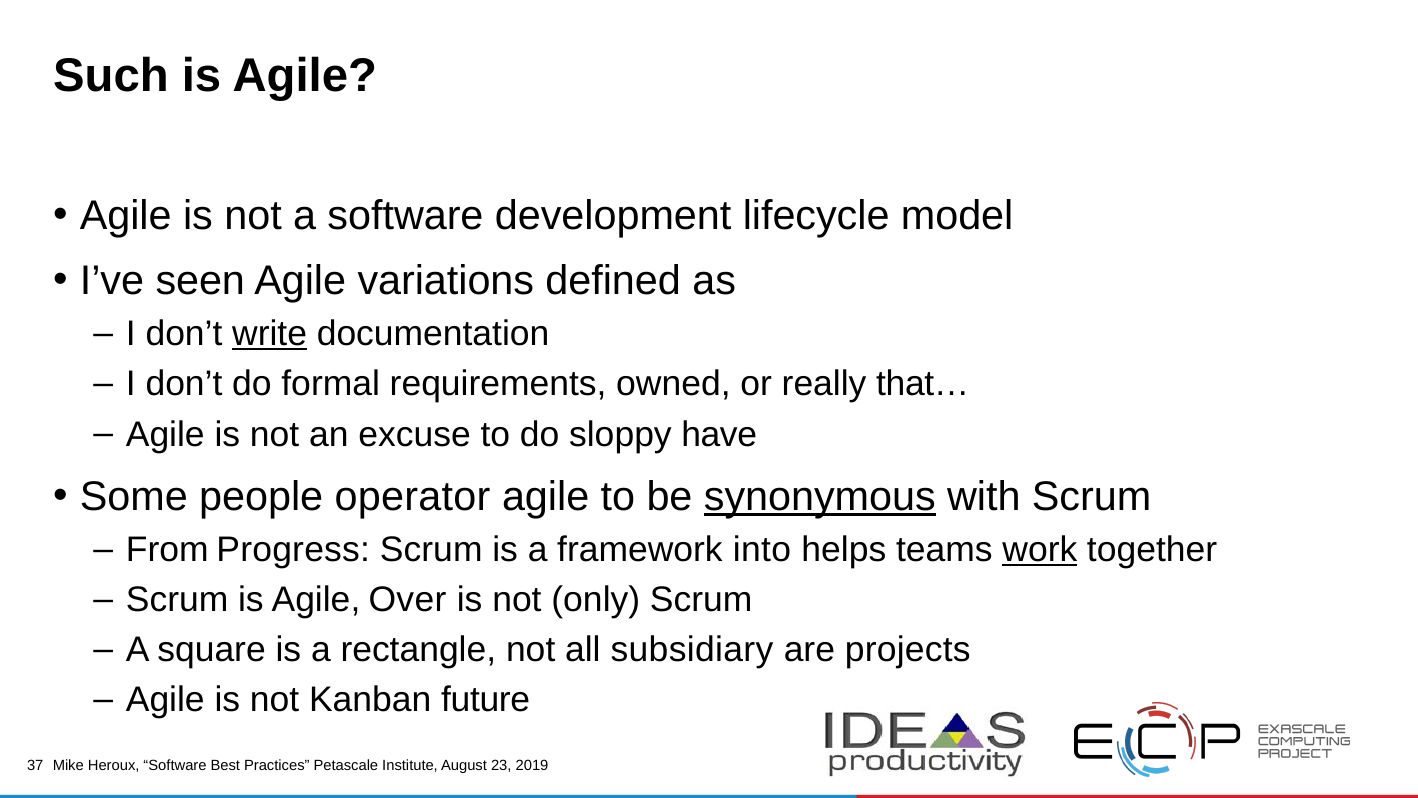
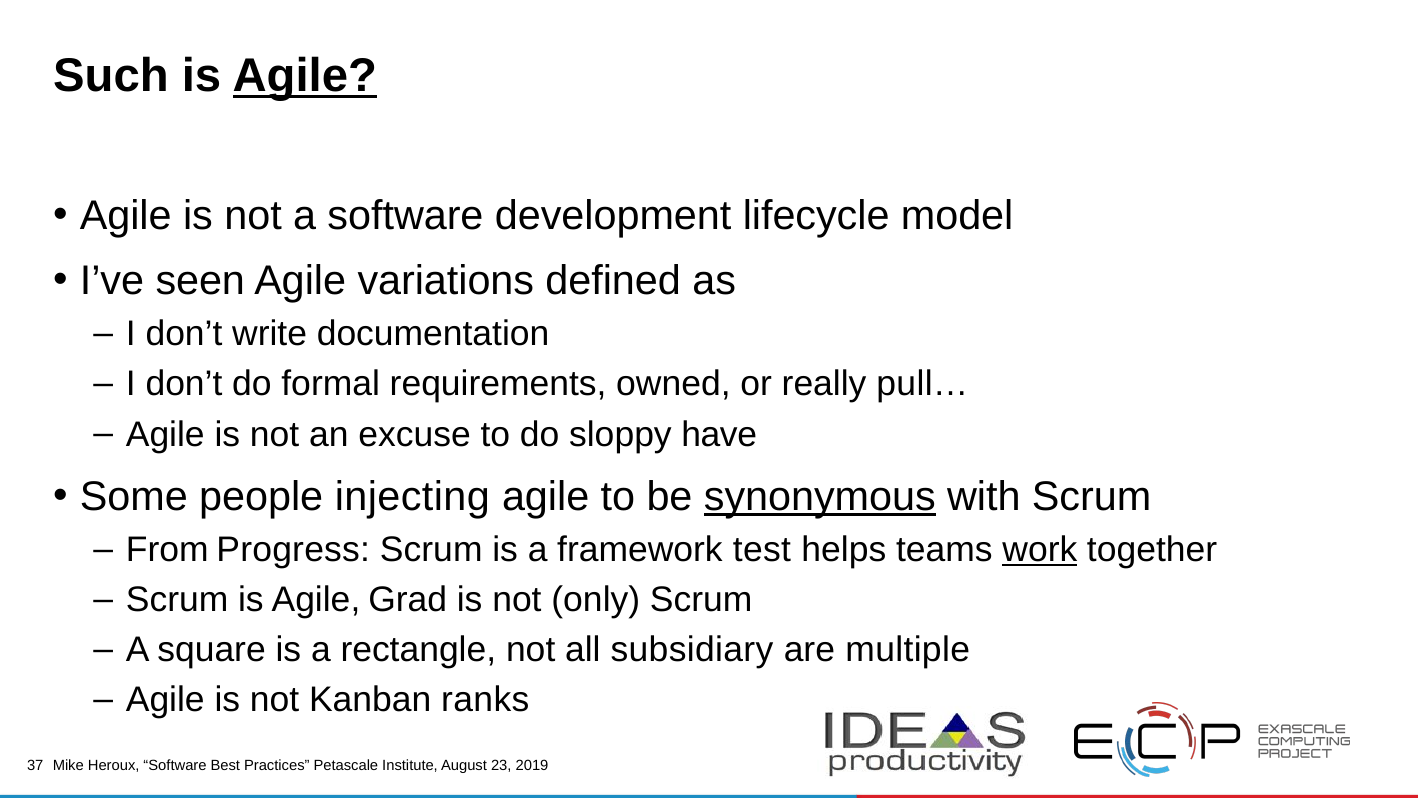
Agile at (305, 76) underline: none -> present
write underline: present -> none
that…: that… -> pull…
operator: operator -> injecting
into: into -> test
Over: Over -> Grad
projects: projects -> multiple
future: future -> ranks
